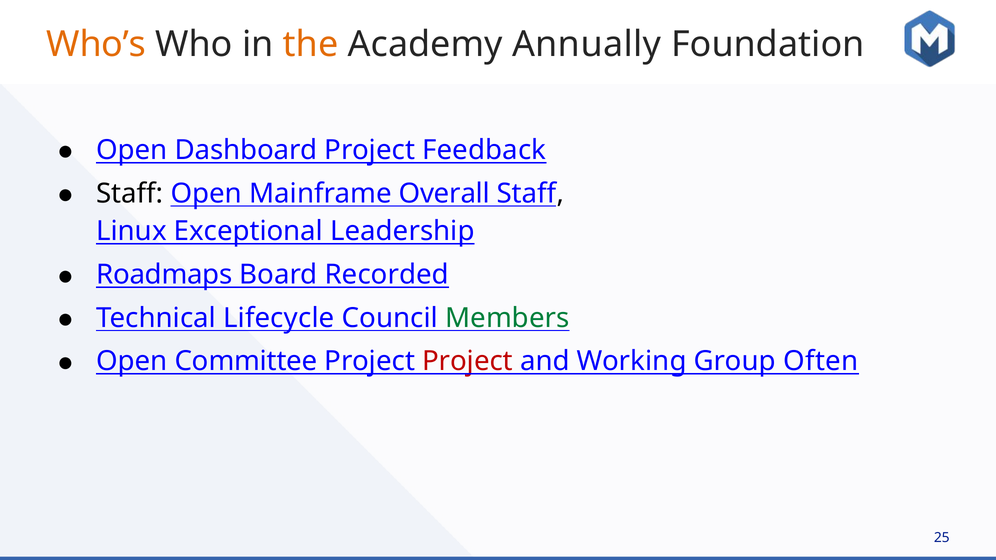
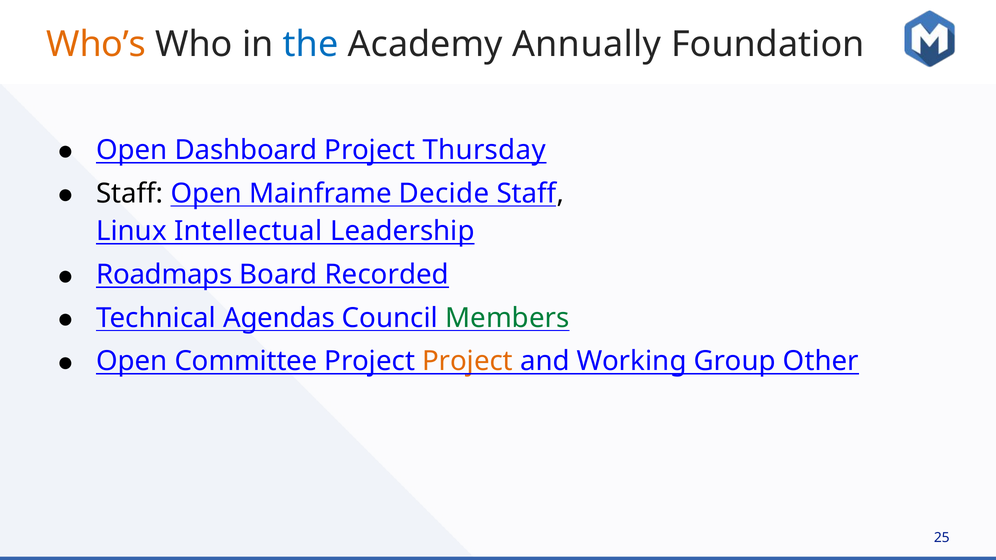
the colour: orange -> blue
Feedback: Feedback -> Thursday
Overall: Overall -> Decide
Exceptional: Exceptional -> Intellectual
Lifecycle: Lifecycle -> Agendas
Project at (468, 362) colour: red -> orange
Often: Often -> Other
